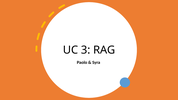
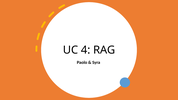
3: 3 -> 4
